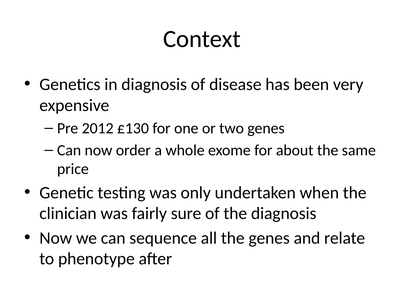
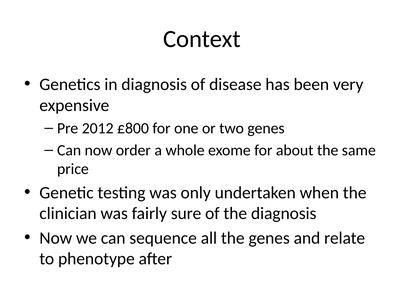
£130: £130 -> £800
